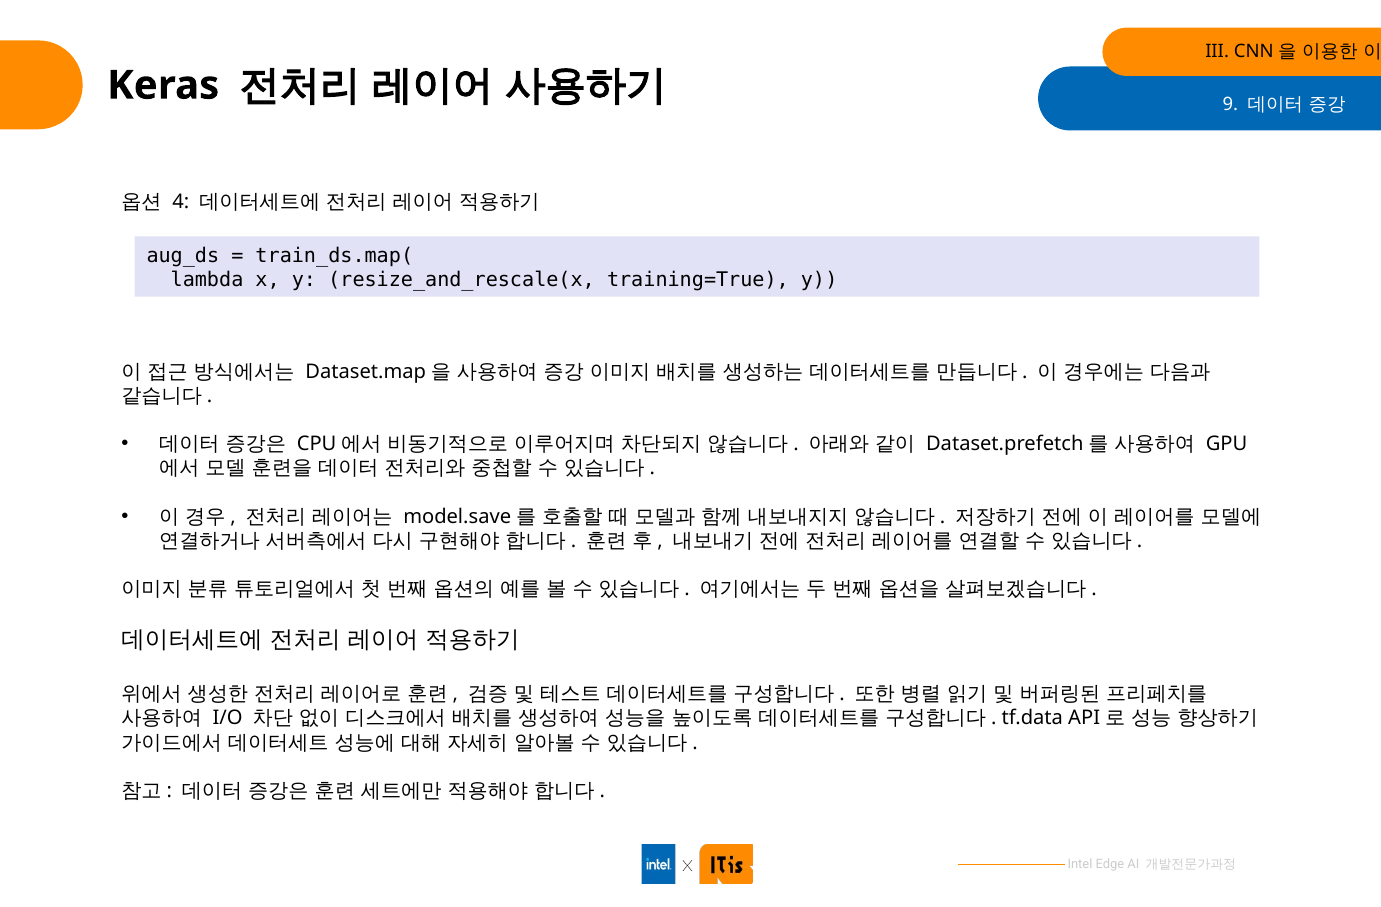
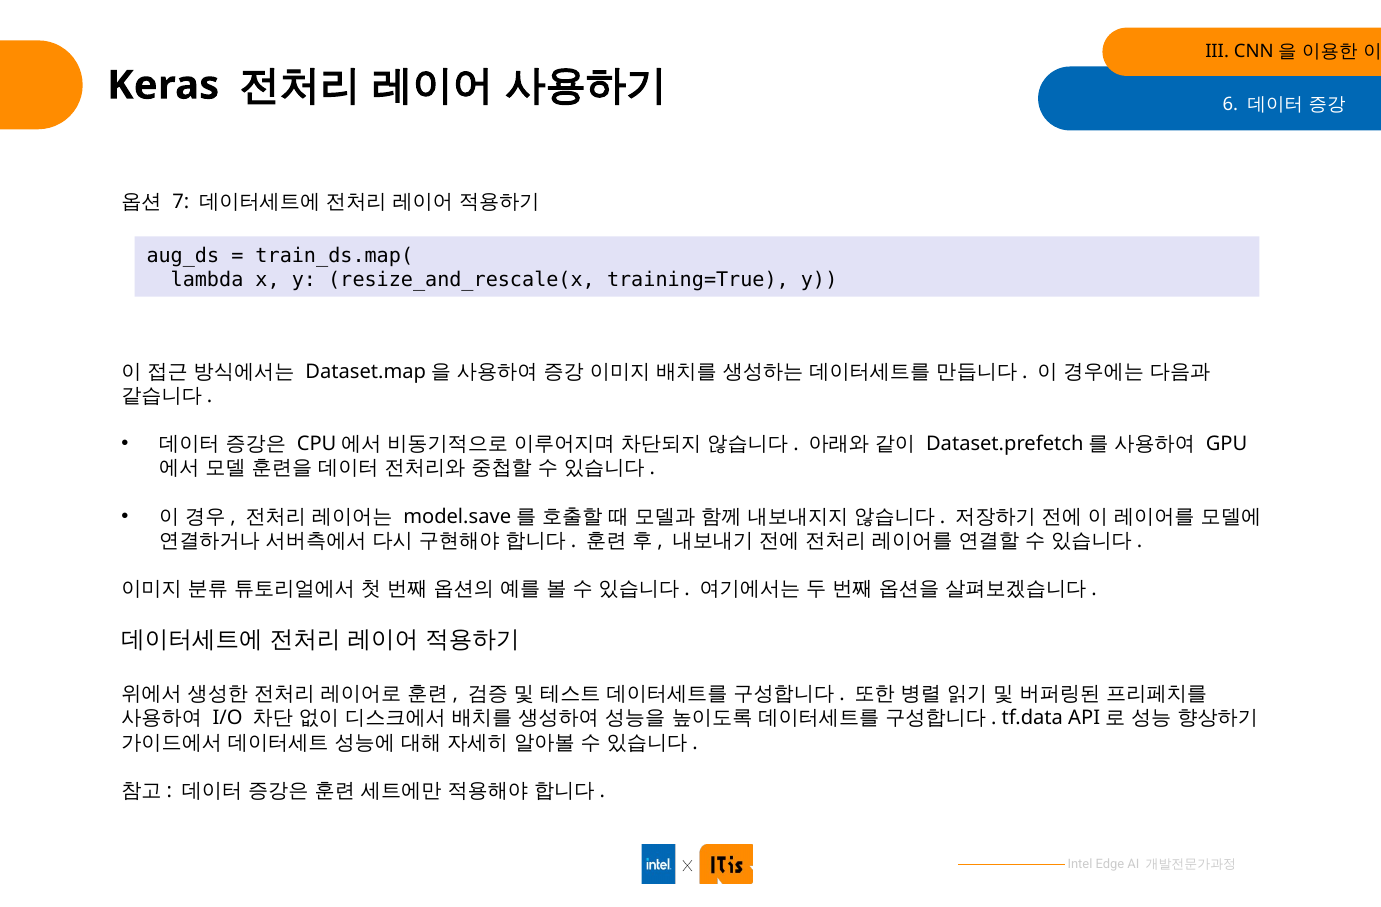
9: 9 -> 6
4: 4 -> 7
